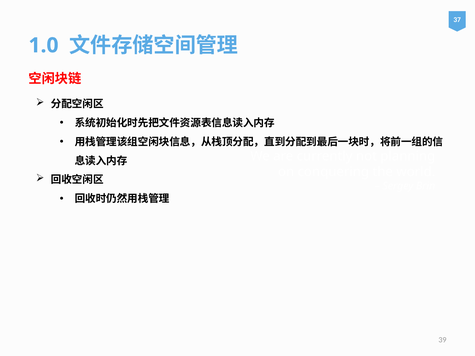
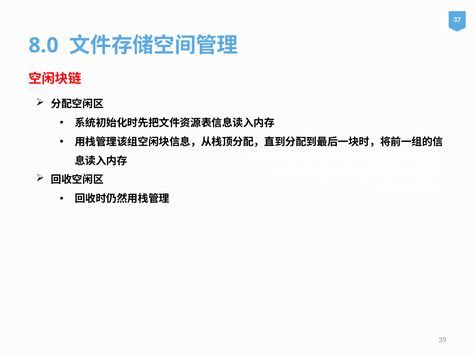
1.0: 1.0 -> 8.0
